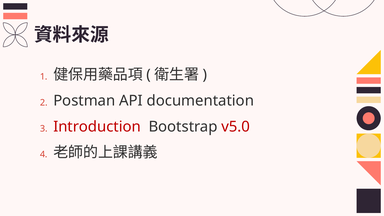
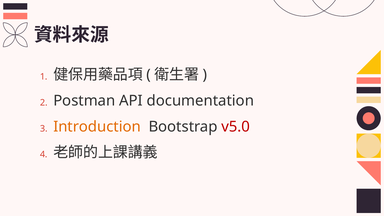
Introduction colour: red -> orange
